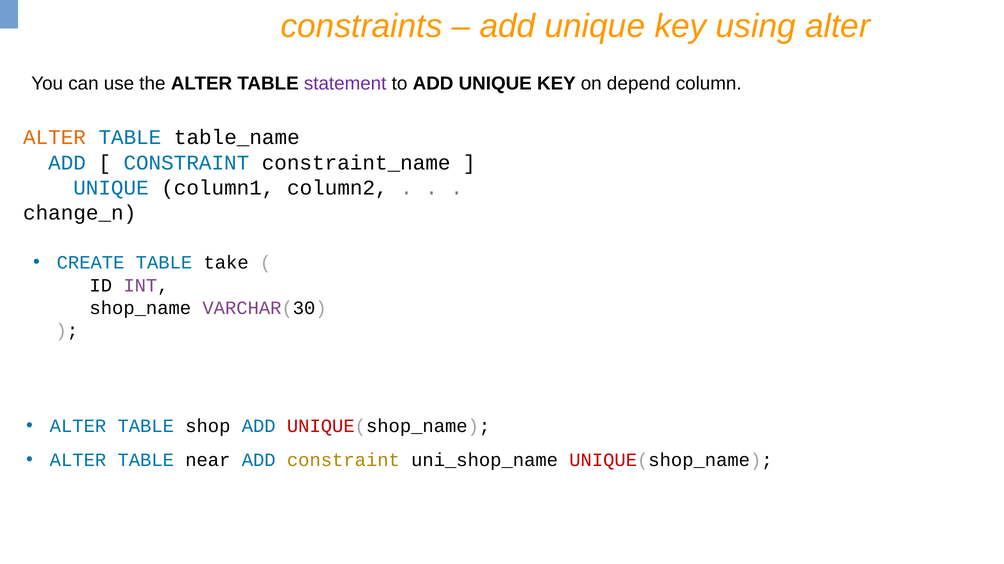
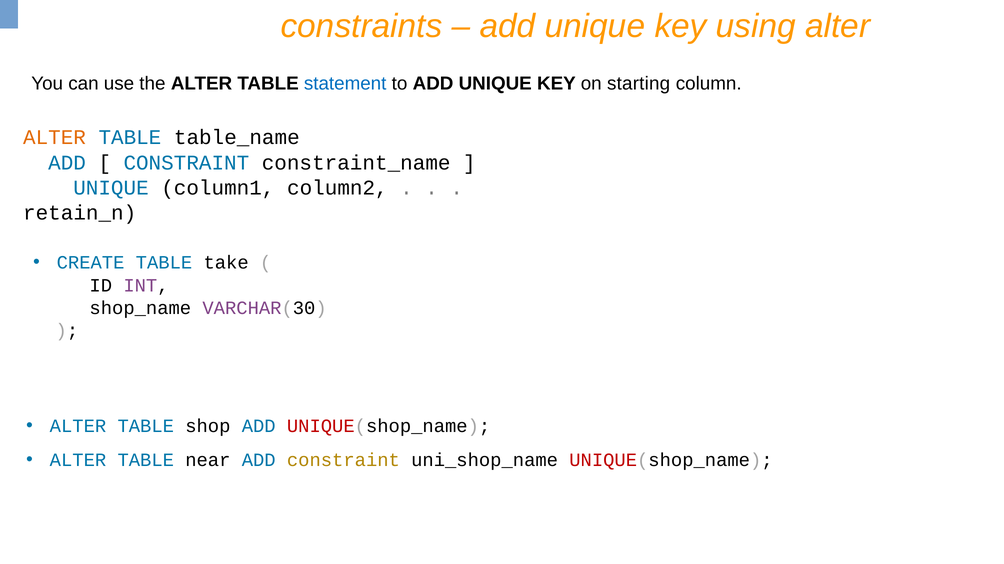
statement colour: purple -> blue
depend: depend -> starting
change_n: change_n -> retain_n
